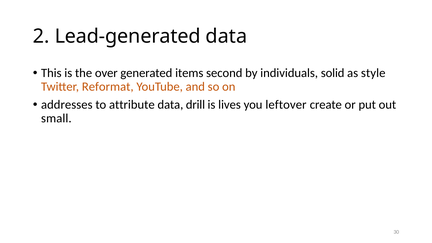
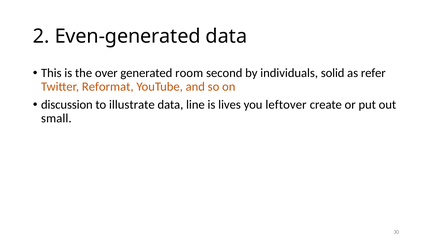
Lead-generated: Lead-generated -> Even-generated
items: items -> room
style: style -> refer
addresses: addresses -> discussion
attribute: attribute -> illustrate
drill: drill -> line
